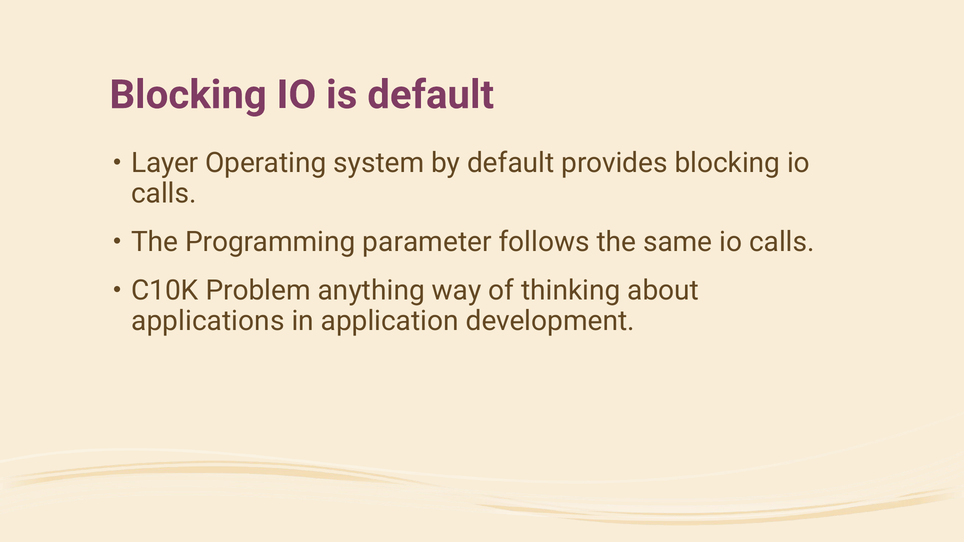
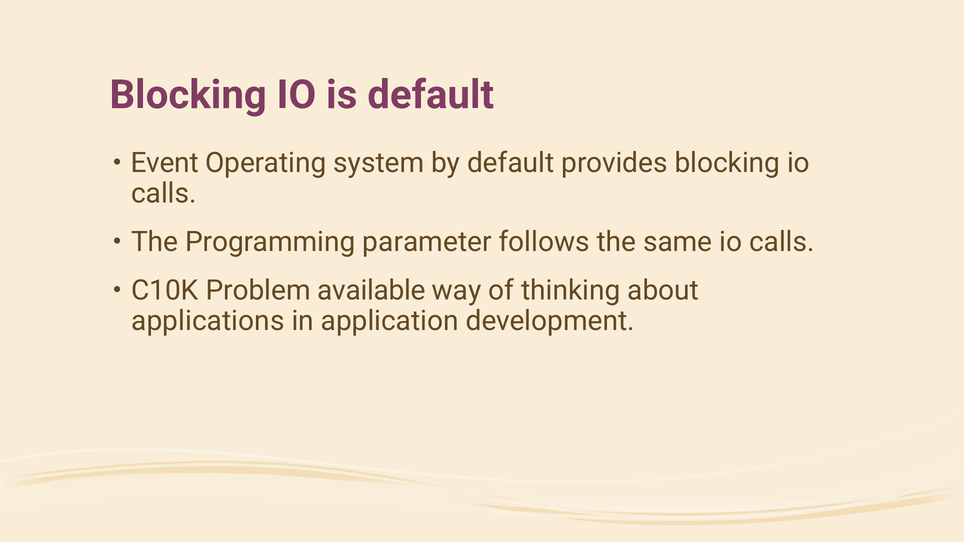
Layer: Layer -> Event
anything: anything -> available
